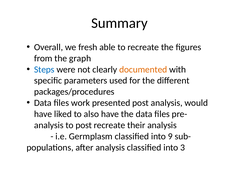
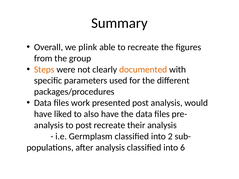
fresh: fresh -> plink
graph: graph -> group
Steps colour: blue -> orange
9: 9 -> 2
3: 3 -> 6
